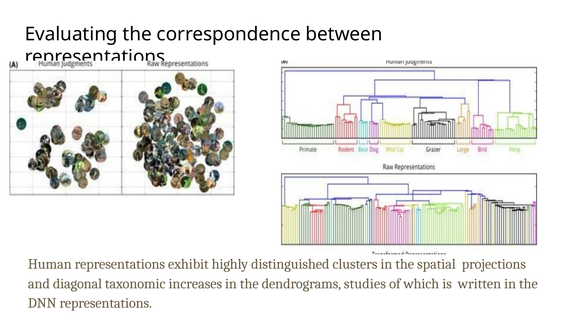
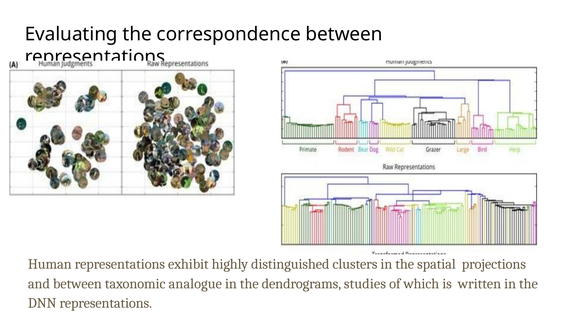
and diagonal: diagonal -> between
increases: increases -> analogue
